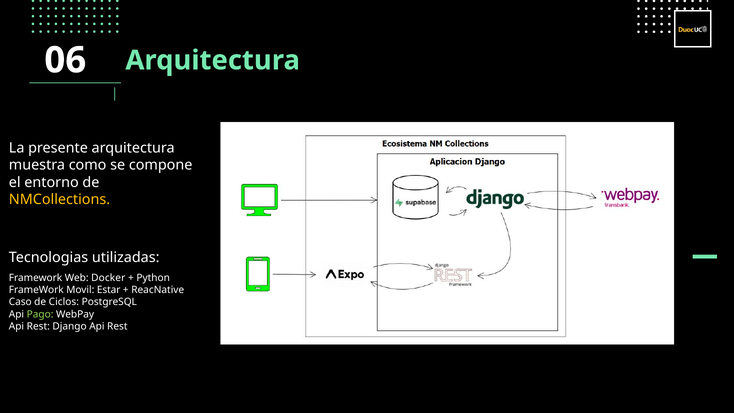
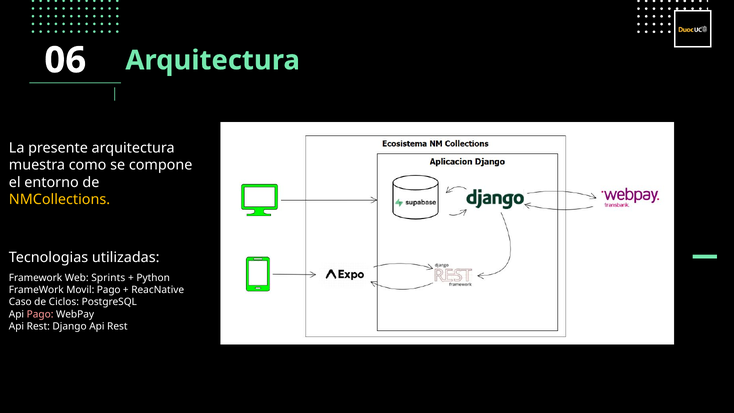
Docker: Docker -> Sprints
Movil Estar: Estar -> Pago
Pago at (40, 314) colour: light green -> pink
